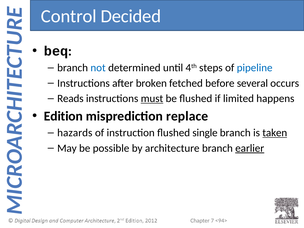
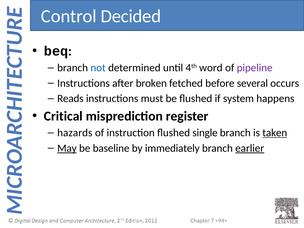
steps: steps -> word
pipeline colour: blue -> purple
must underline: present -> none
limited: limited -> system
Edition: Edition -> Critical
replace: replace -> register
May underline: none -> present
possible: possible -> baseline
architecture: architecture -> immediately
